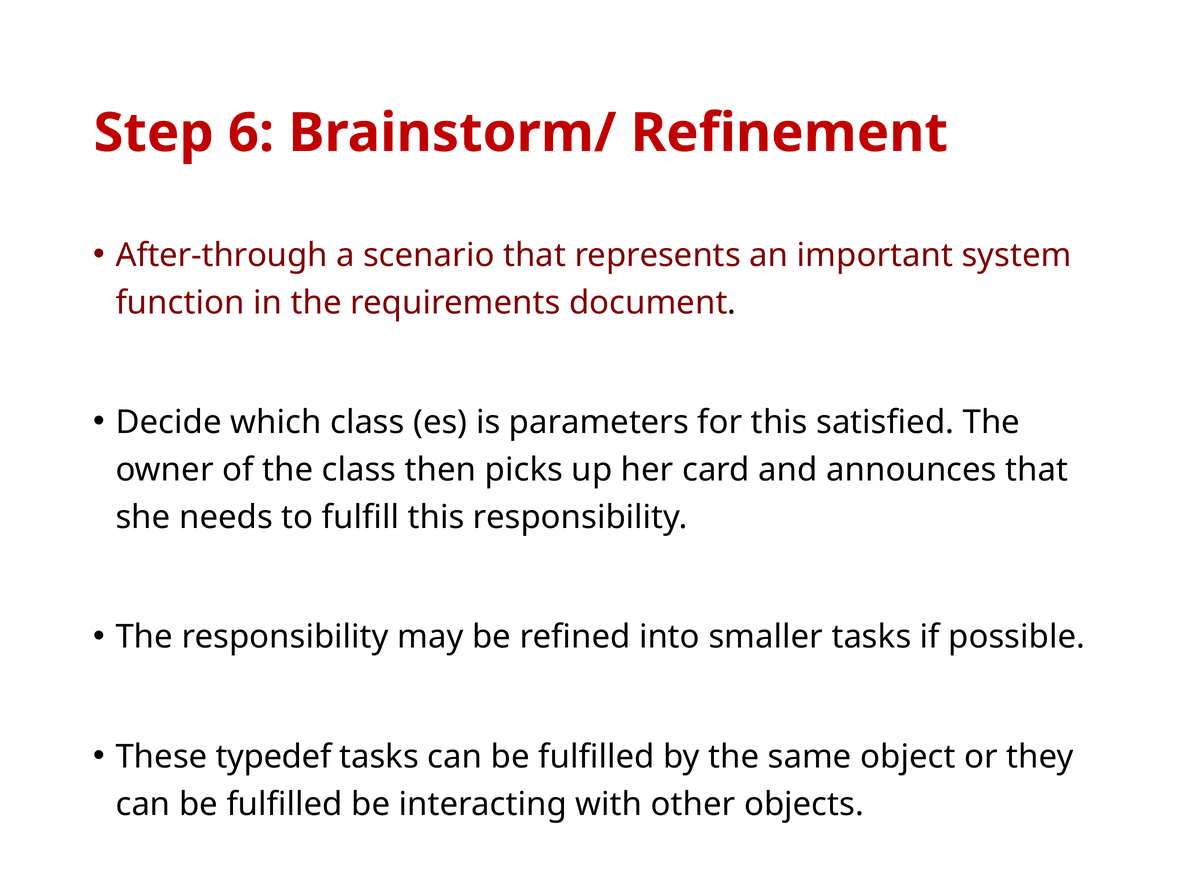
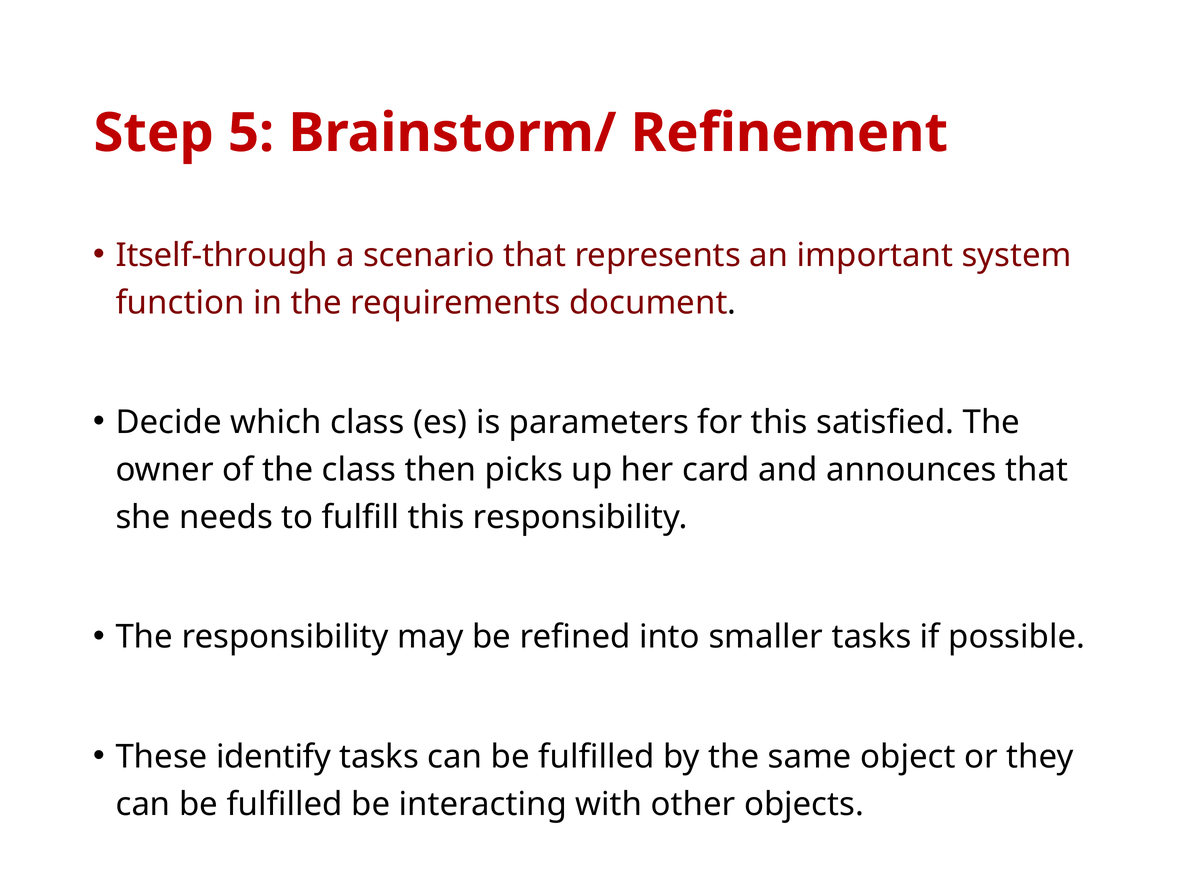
6: 6 -> 5
After-through: After-through -> Itself-through
typedef: typedef -> identify
